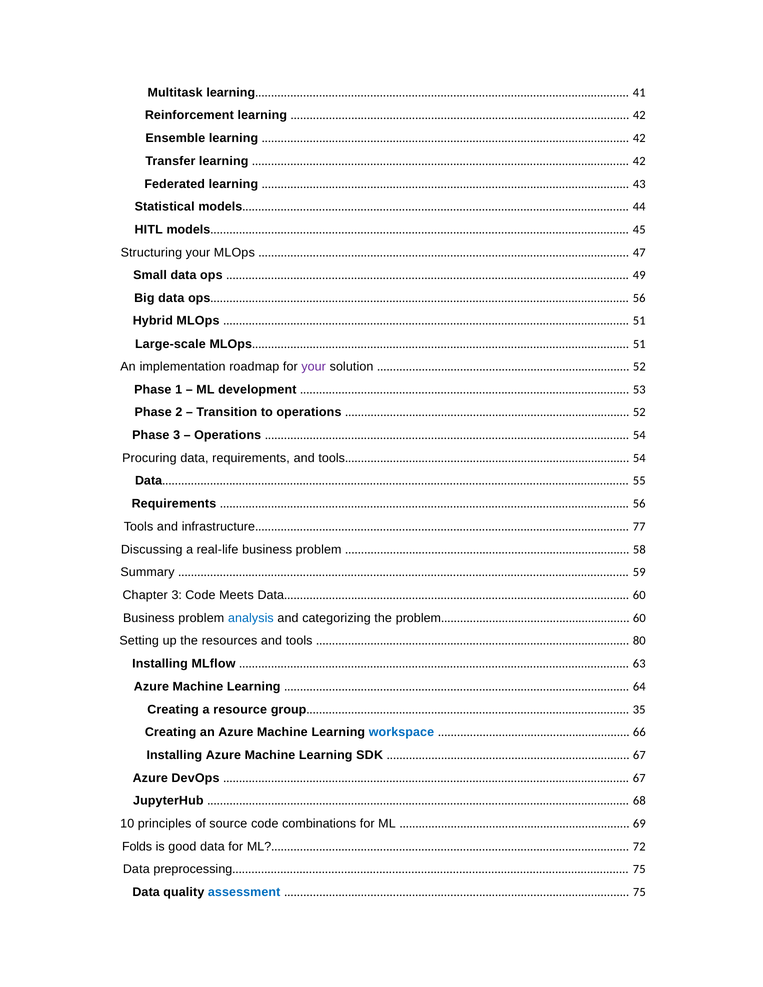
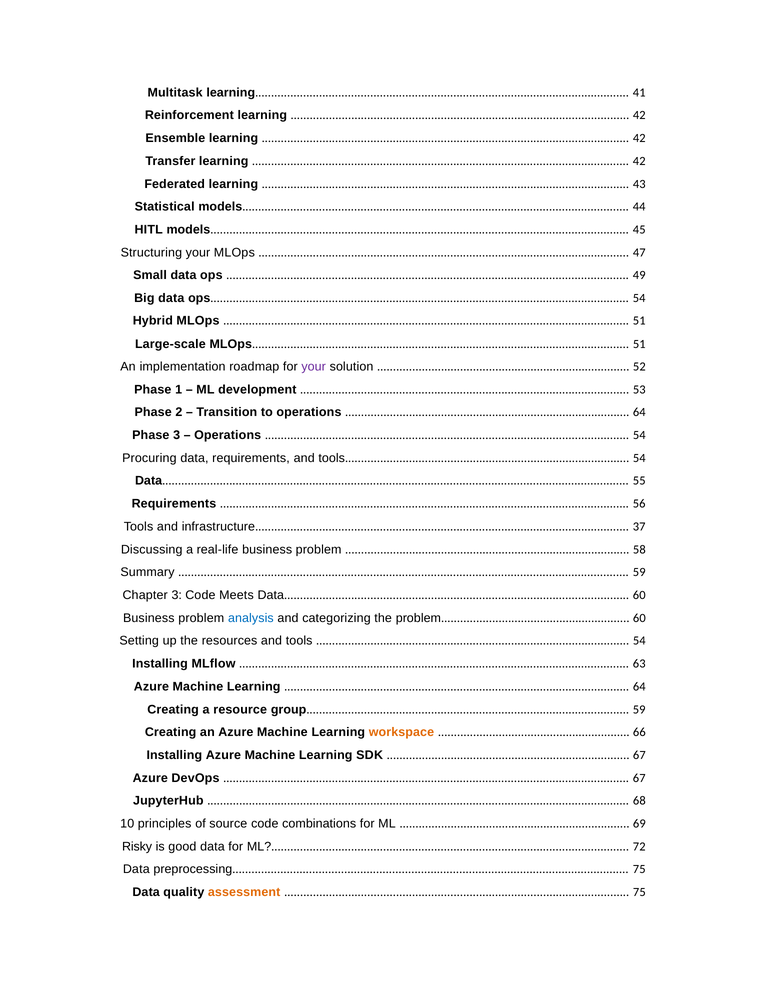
56 at (639, 298): 56 -> 54
52 at (639, 413): 52 -> 64
77: 77 -> 37
80 at (639, 641): 80 -> 54
35 at (639, 710): 35 -> 59
workspace colour: blue -> orange
Folds: Folds -> Risky
assessment colour: blue -> orange
